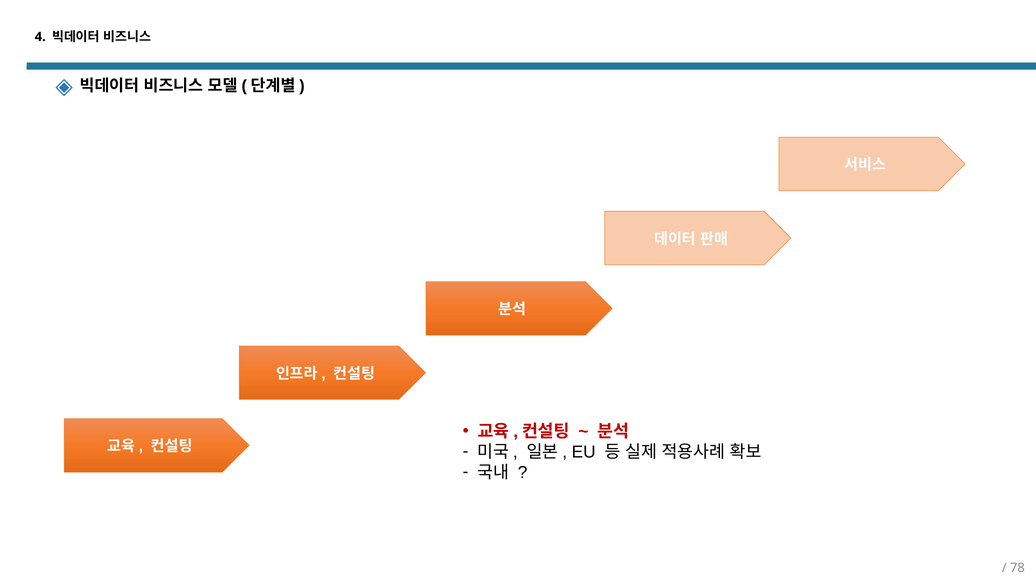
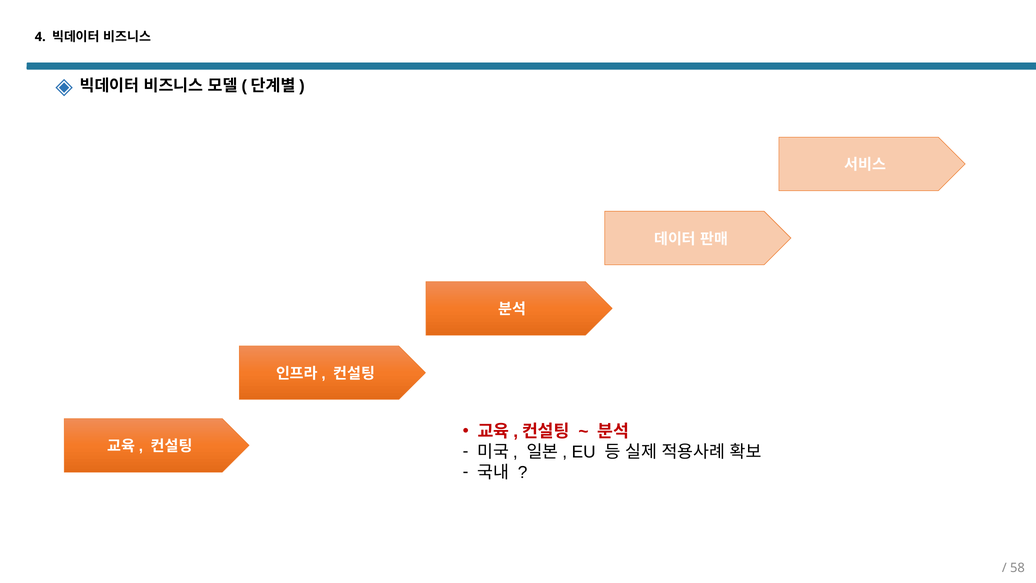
78: 78 -> 58
